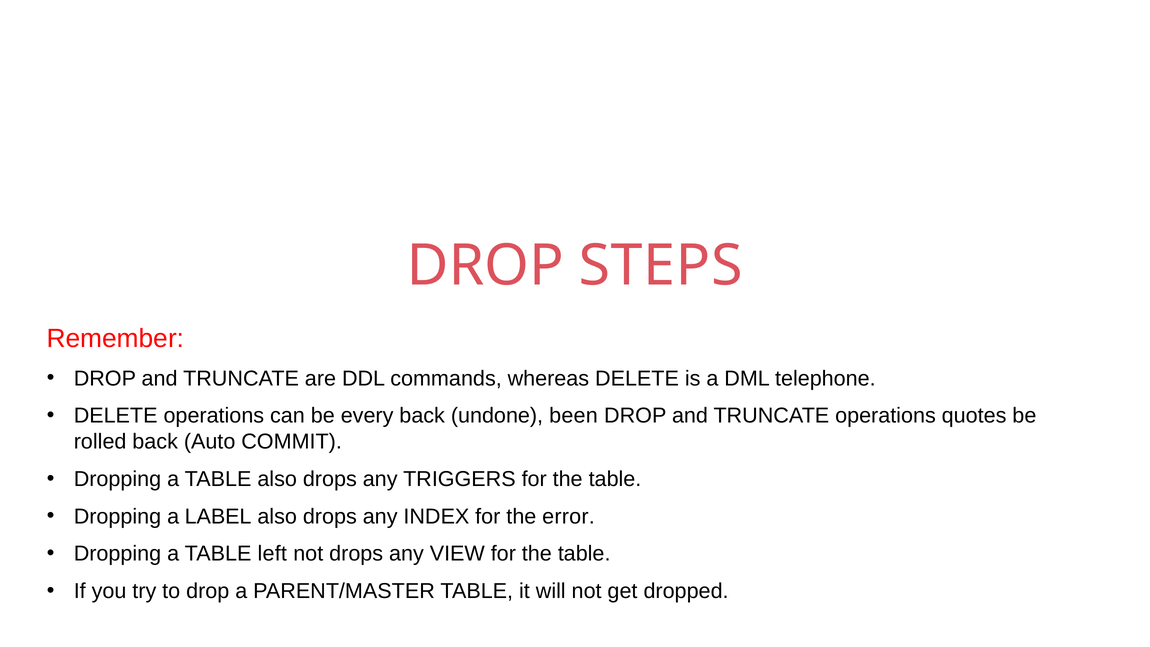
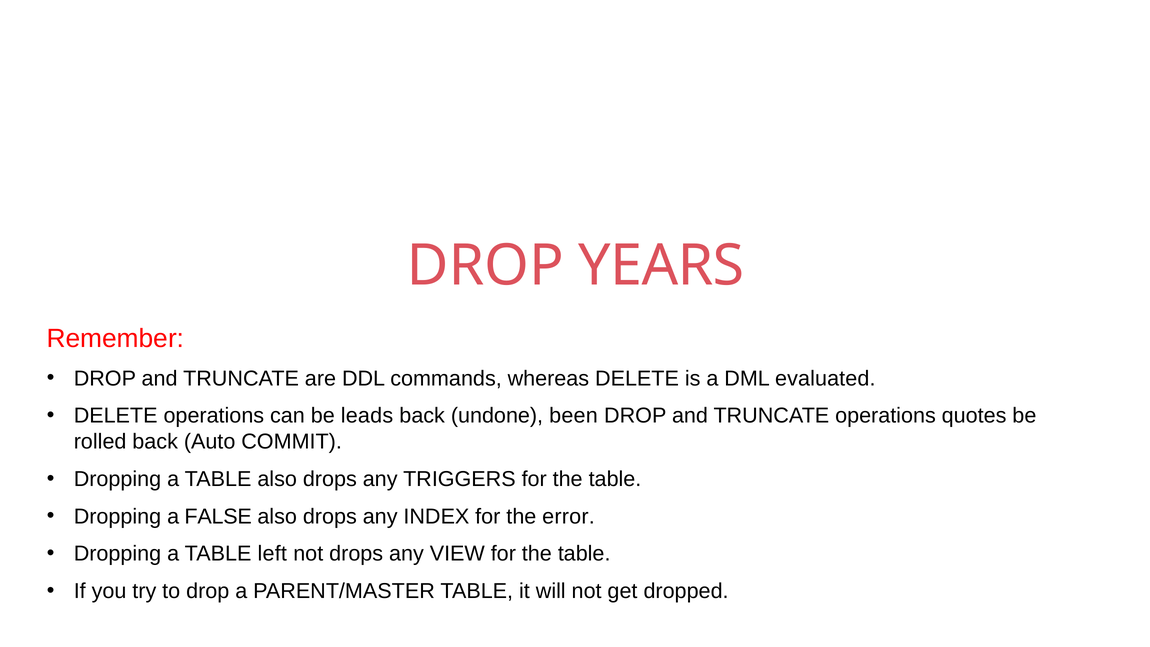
STEPS: STEPS -> YEARS
telephone: telephone -> evaluated
every: every -> leads
LABEL: LABEL -> FALSE
